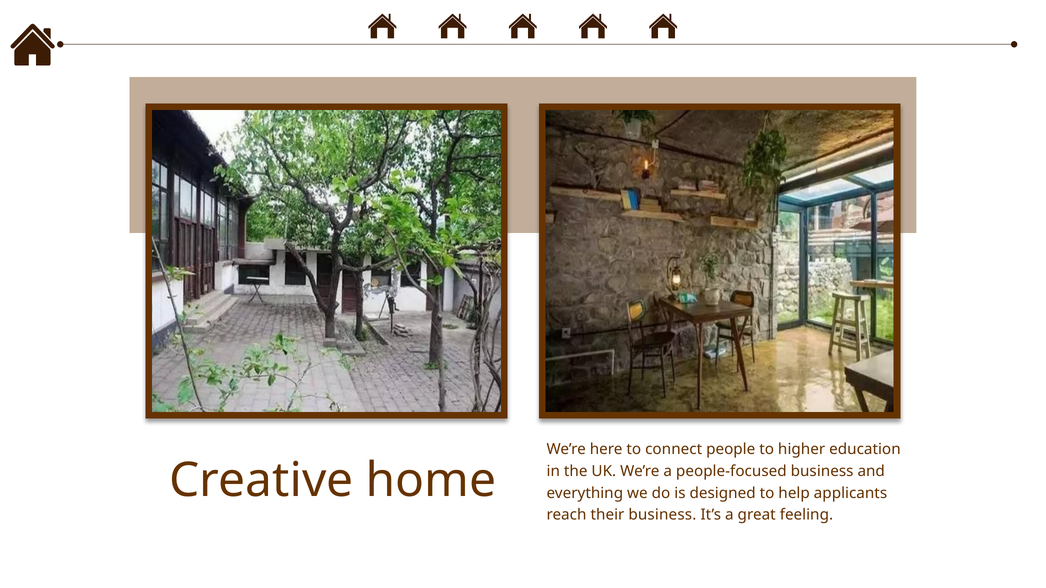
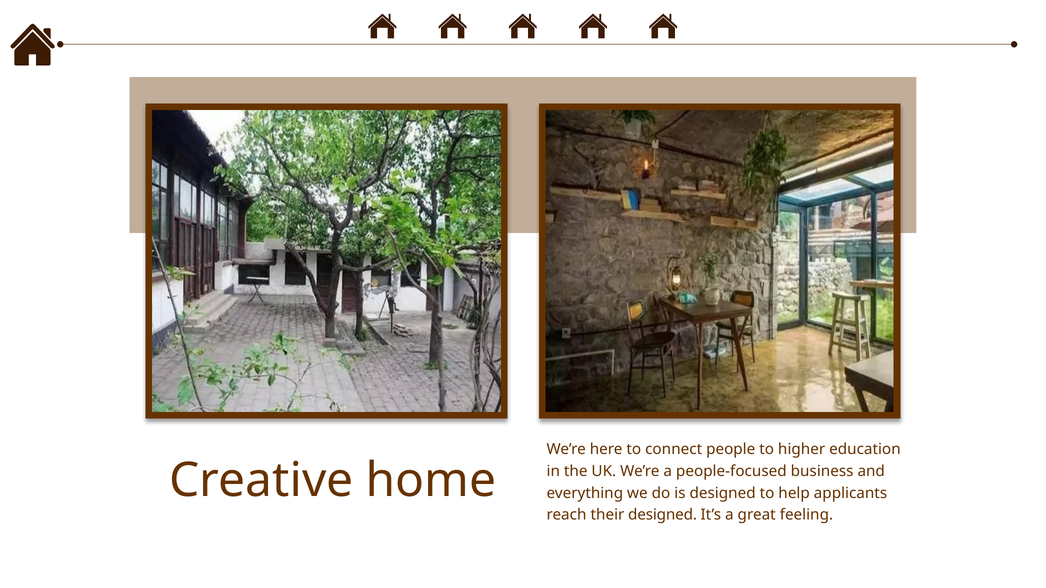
their business: business -> designed
